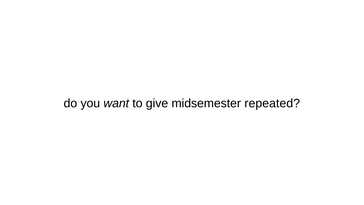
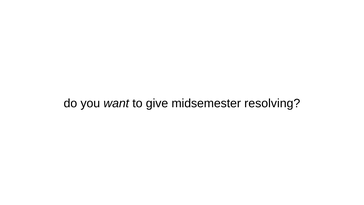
repeated: repeated -> resolving
